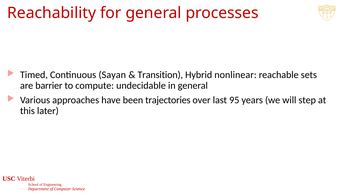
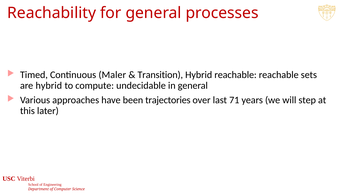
Sayan: Sayan -> Maler
Hybrid nonlinear: nonlinear -> reachable
are barrier: barrier -> hybrid
95: 95 -> 71
